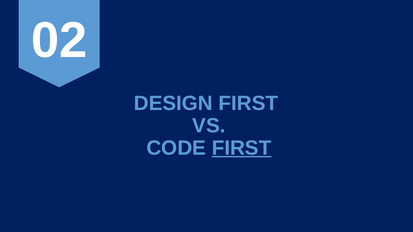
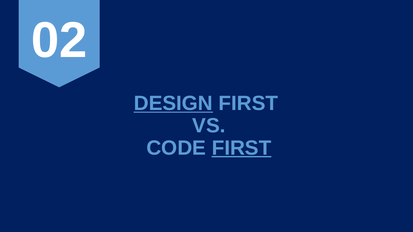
DESIGN underline: none -> present
